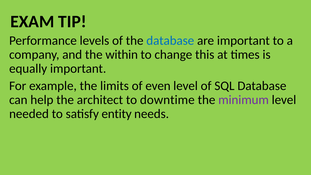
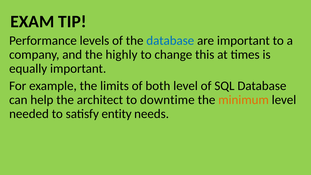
within: within -> highly
even: even -> both
minimum colour: purple -> orange
